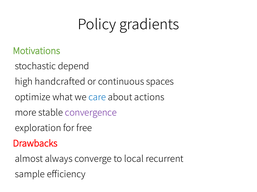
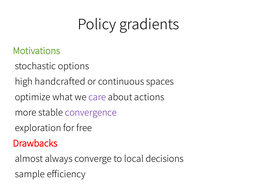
depend: depend -> options
care colour: blue -> purple
recurrent: recurrent -> decisions
